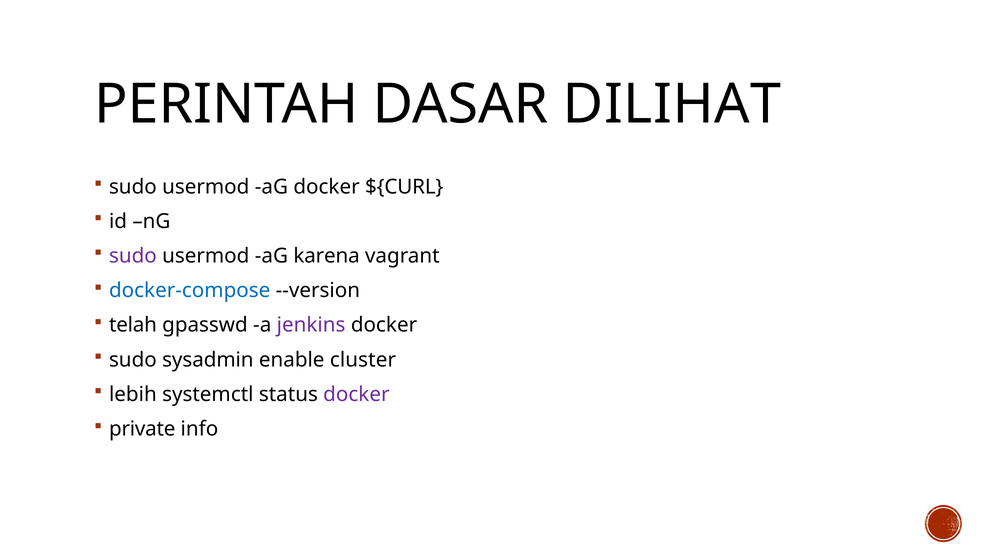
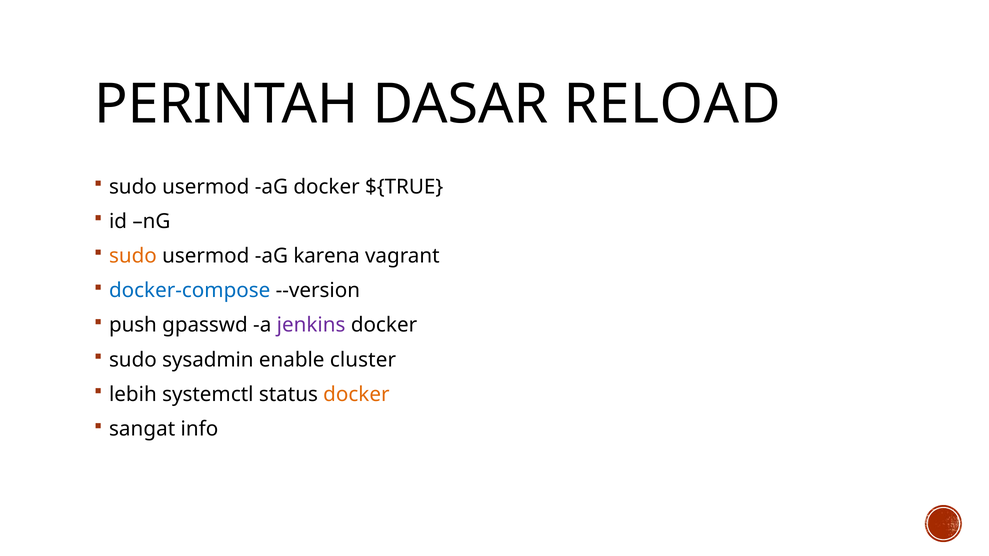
DILIHAT: DILIHAT -> RELOAD
${CURL: ${CURL -> ${TRUE
sudo at (133, 256) colour: purple -> orange
telah: telah -> push
docker at (356, 395) colour: purple -> orange
private: private -> sangat
